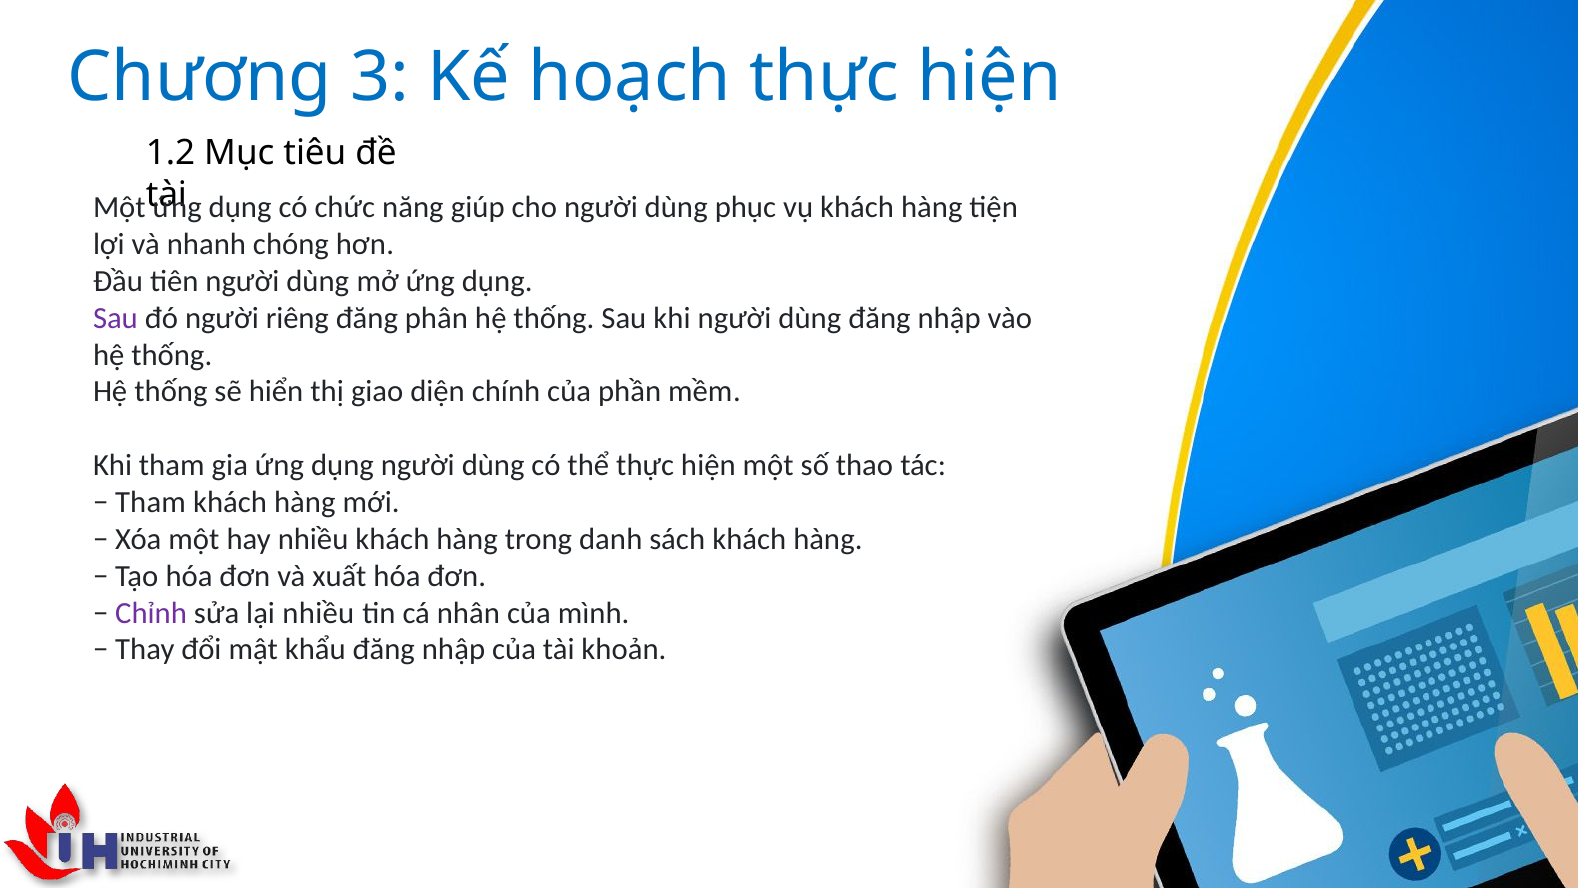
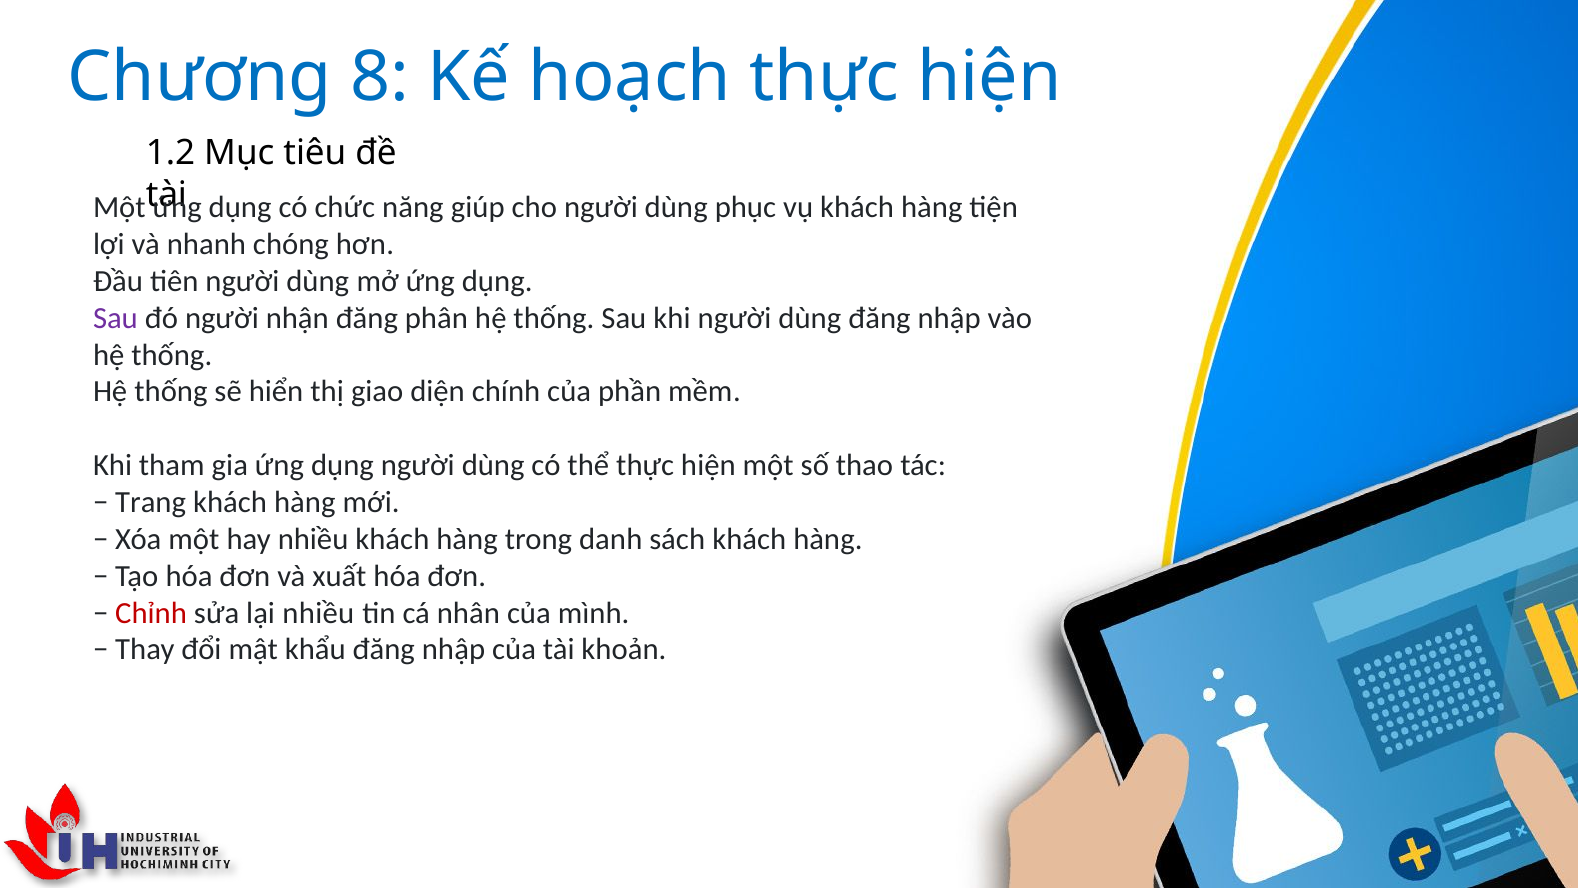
3: 3 -> 8
riêng: riêng -> nhận
Tham at (151, 502): Tham -> Trang
Chỉnh colour: purple -> red
